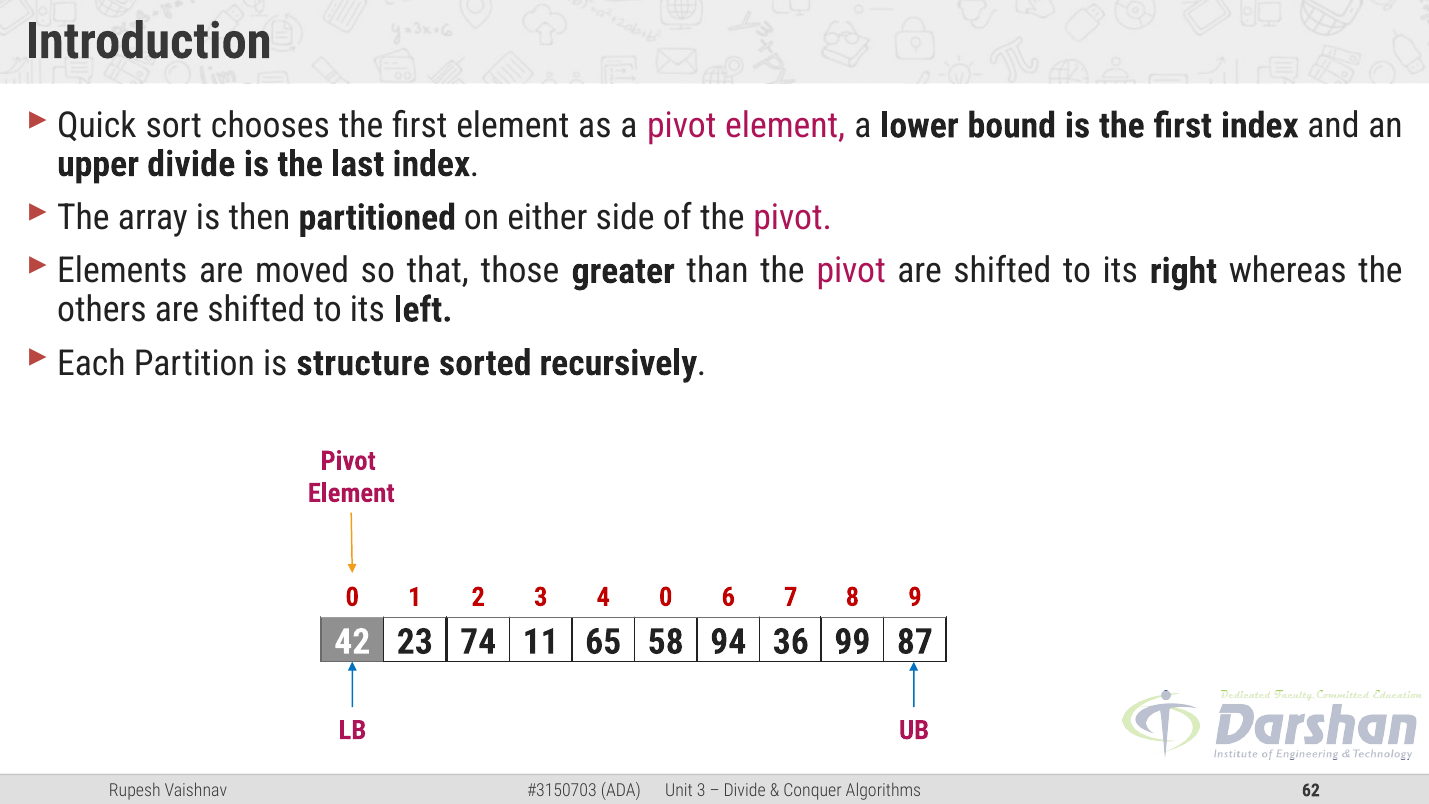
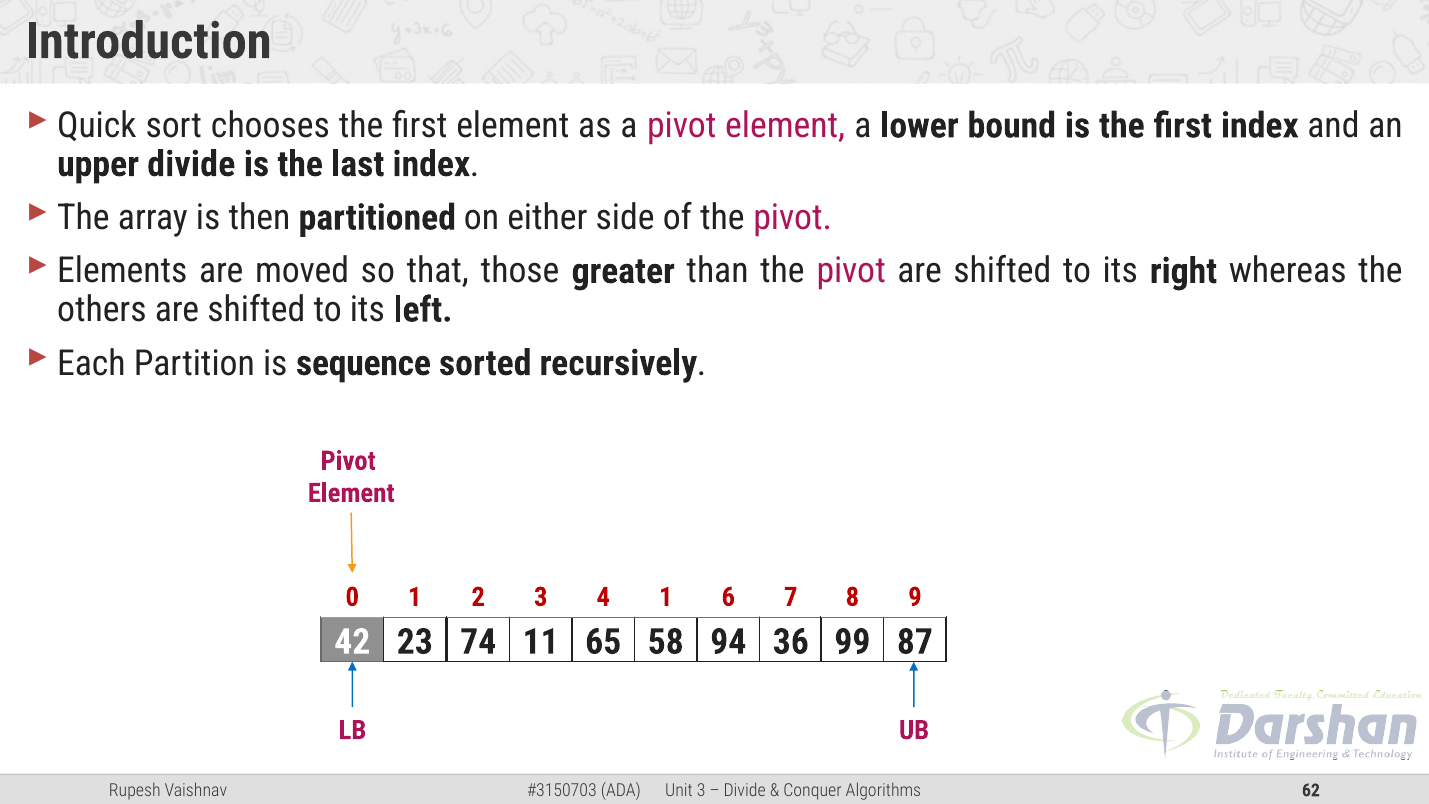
structure: structure -> sequence
4 0: 0 -> 1
